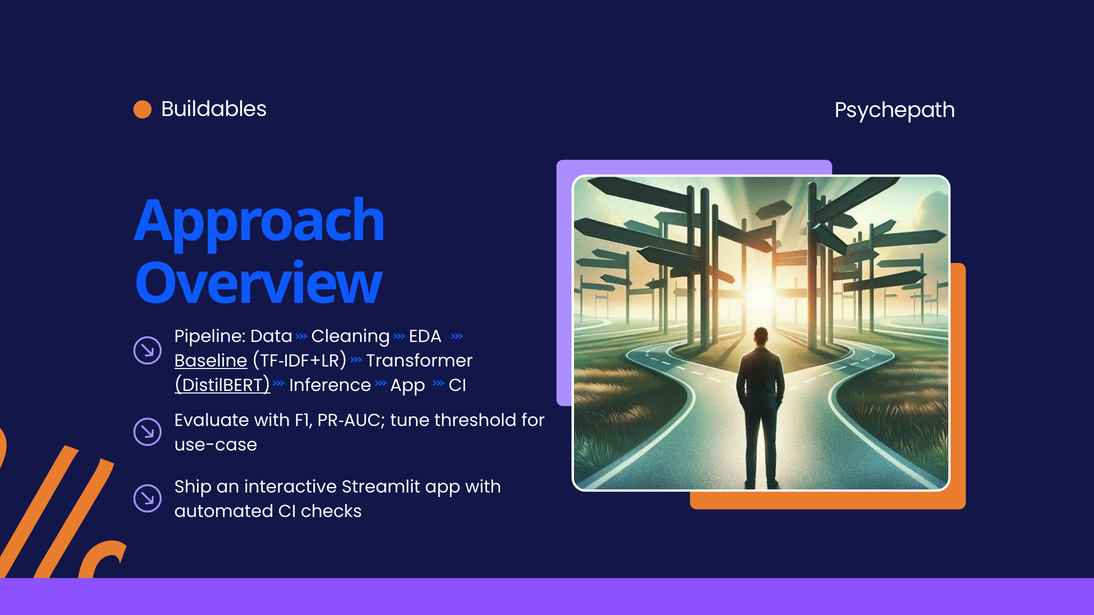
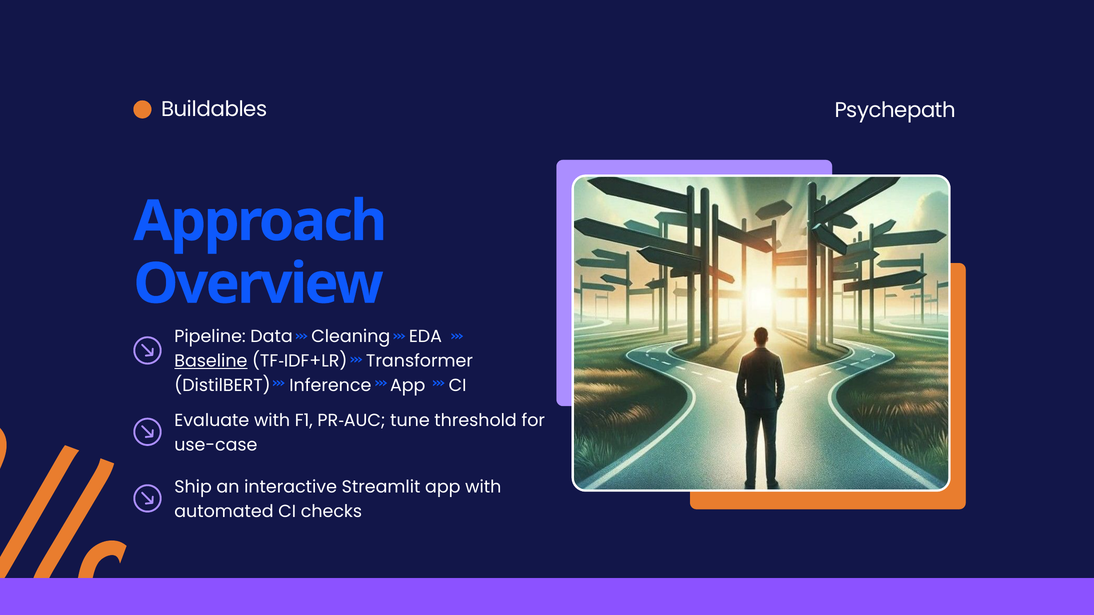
DistilBERT underline: present -> none
